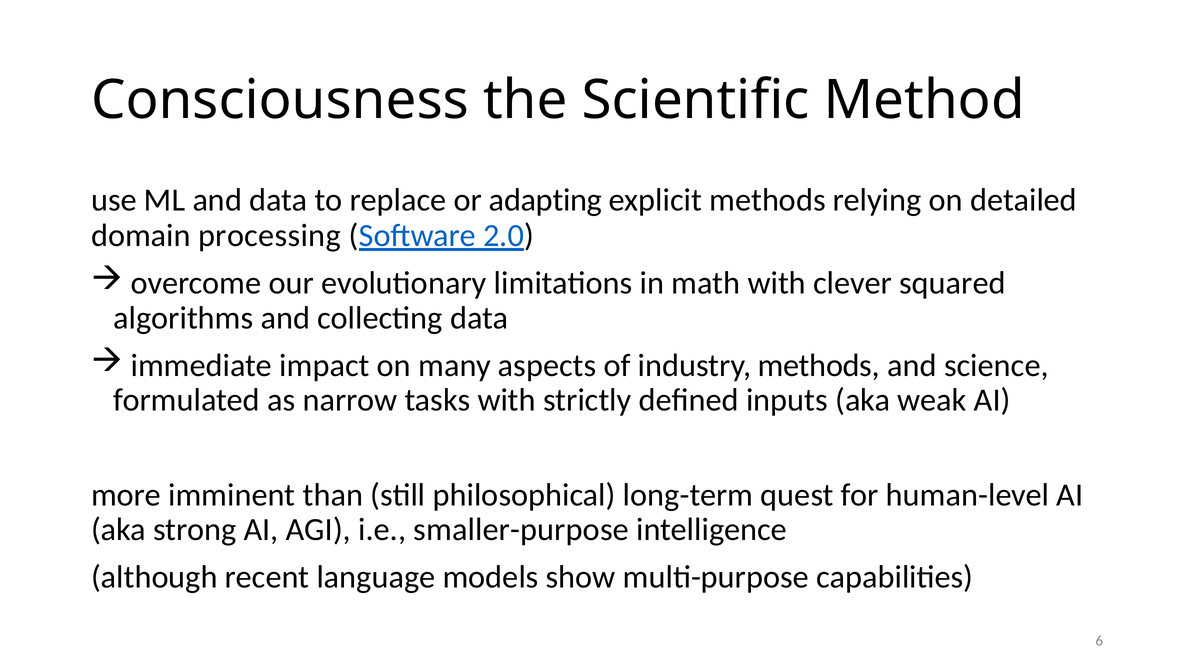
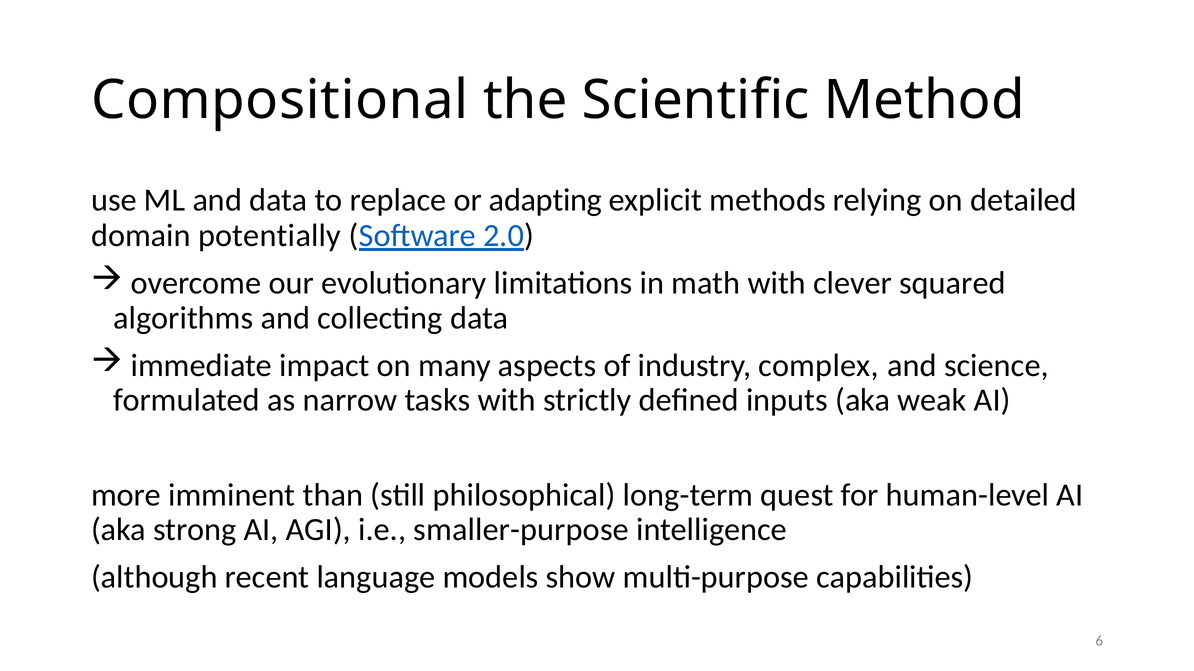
Consciousness: Consciousness -> Compositional
processing: processing -> potentially
industry methods: methods -> complex
